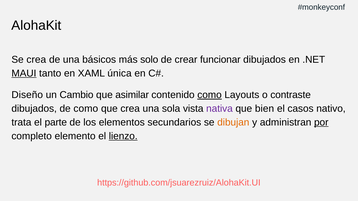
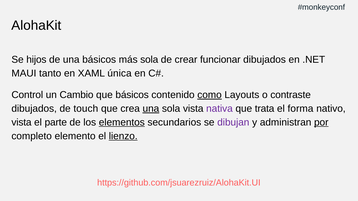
Se crea: crea -> hijos
más solo: solo -> sola
MAUI underline: present -> none
Diseño: Diseño -> Control
que asimilar: asimilar -> básicos
de como: como -> touch
una at (151, 109) underline: none -> present
bien: bien -> trata
casos: casos -> forma
trata at (21, 123): trata -> vista
elementos underline: none -> present
dibujan colour: orange -> purple
